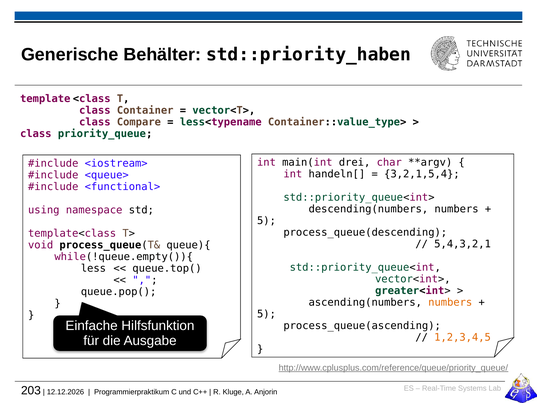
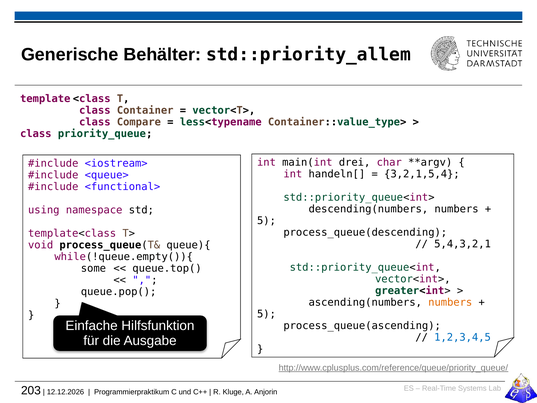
std::priority_haben: std::priority_haben -> std::priority_allem
less: less -> some
1,2,3,4,5 colour: orange -> blue
